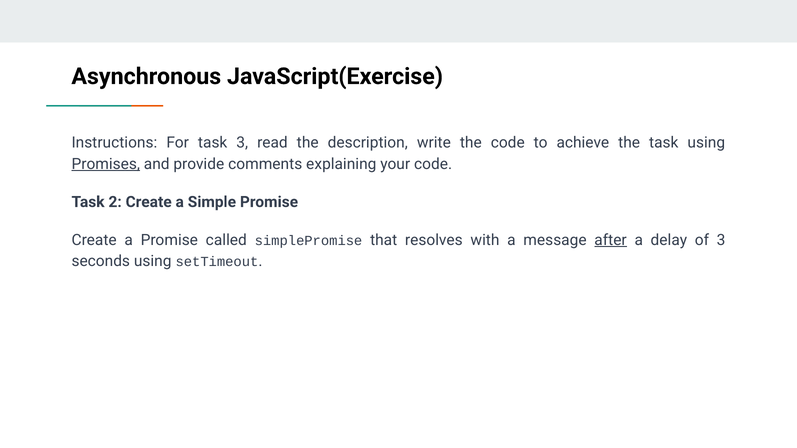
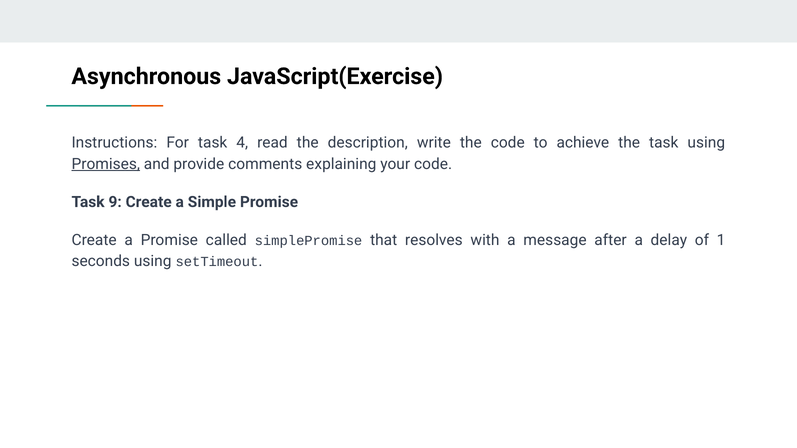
task 3: 3 -> 4
2: 2 -> 9
after underline: present -> none
of 3: 3 -> 1
